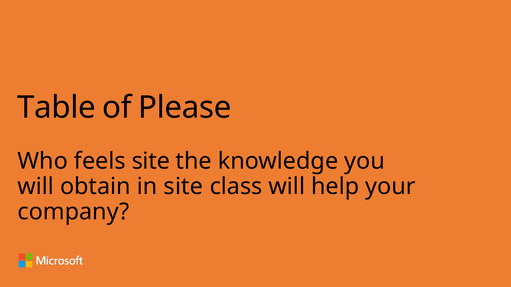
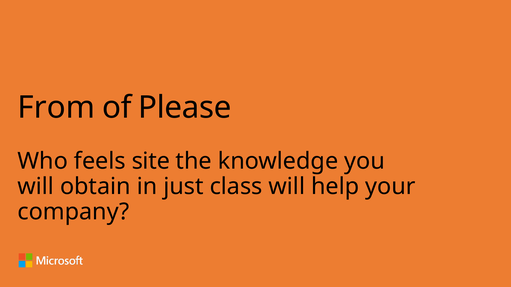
Table: Table -> From
in site: site -> just
